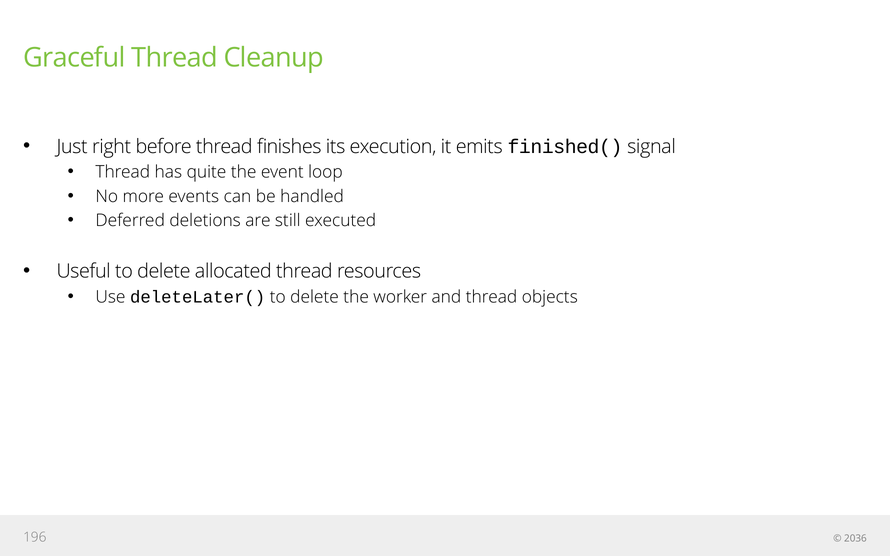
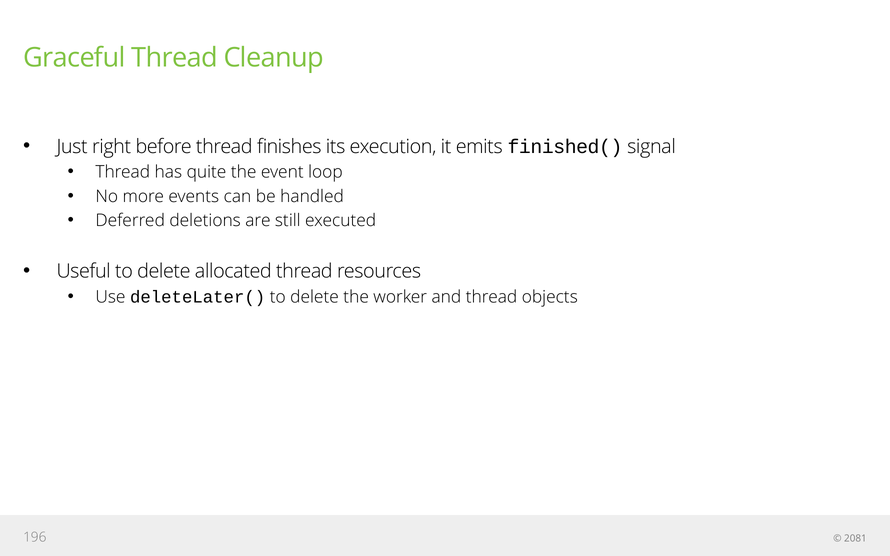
2036: 2036 -> 2081
